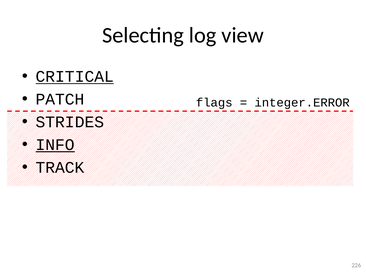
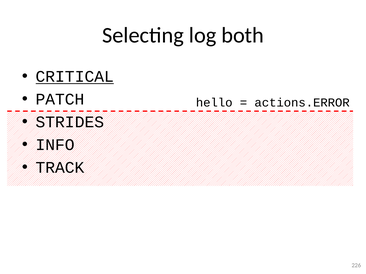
view: view -> both
flags: flags -> hello
integer.ERROR: integer.ERROR -> actions.ERROR
INFO underline: present -> none
